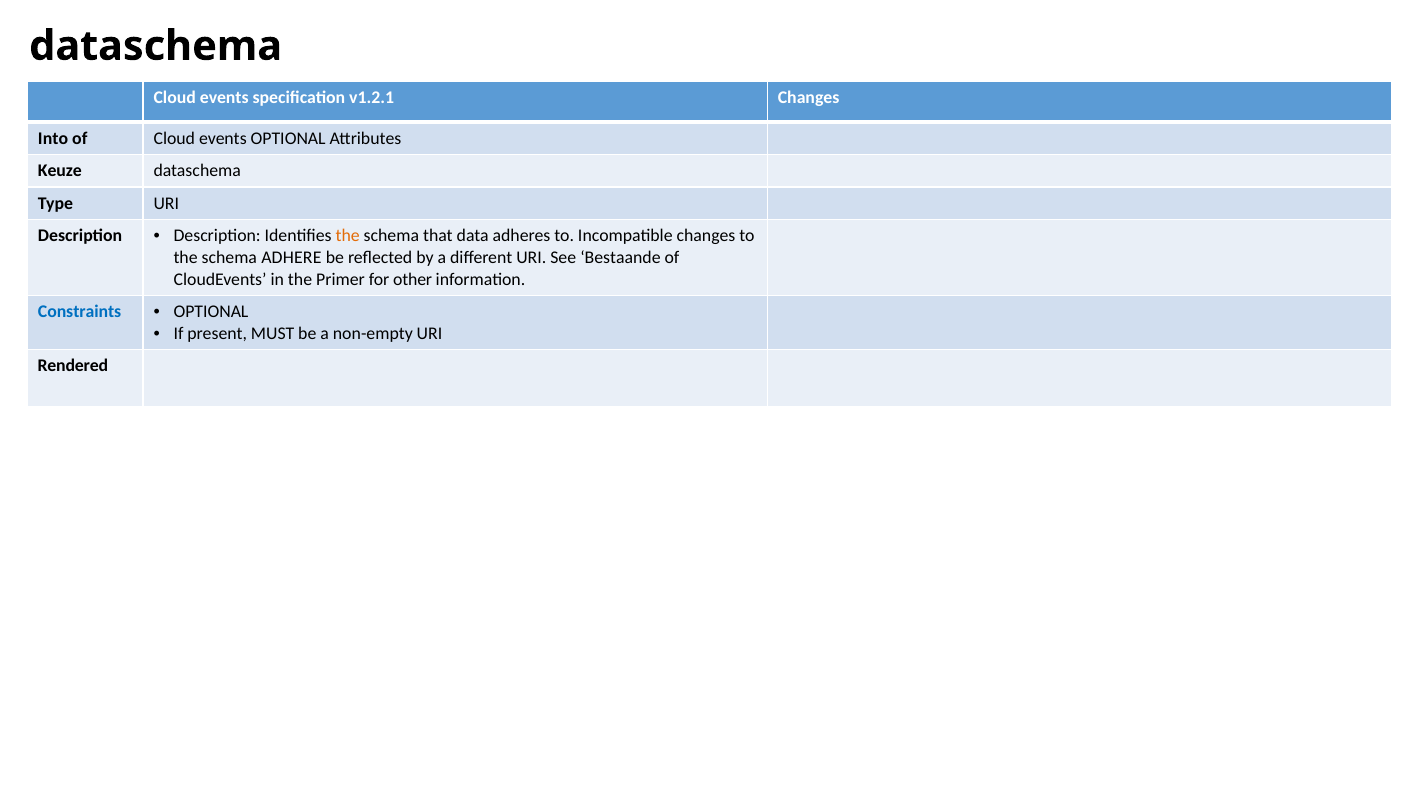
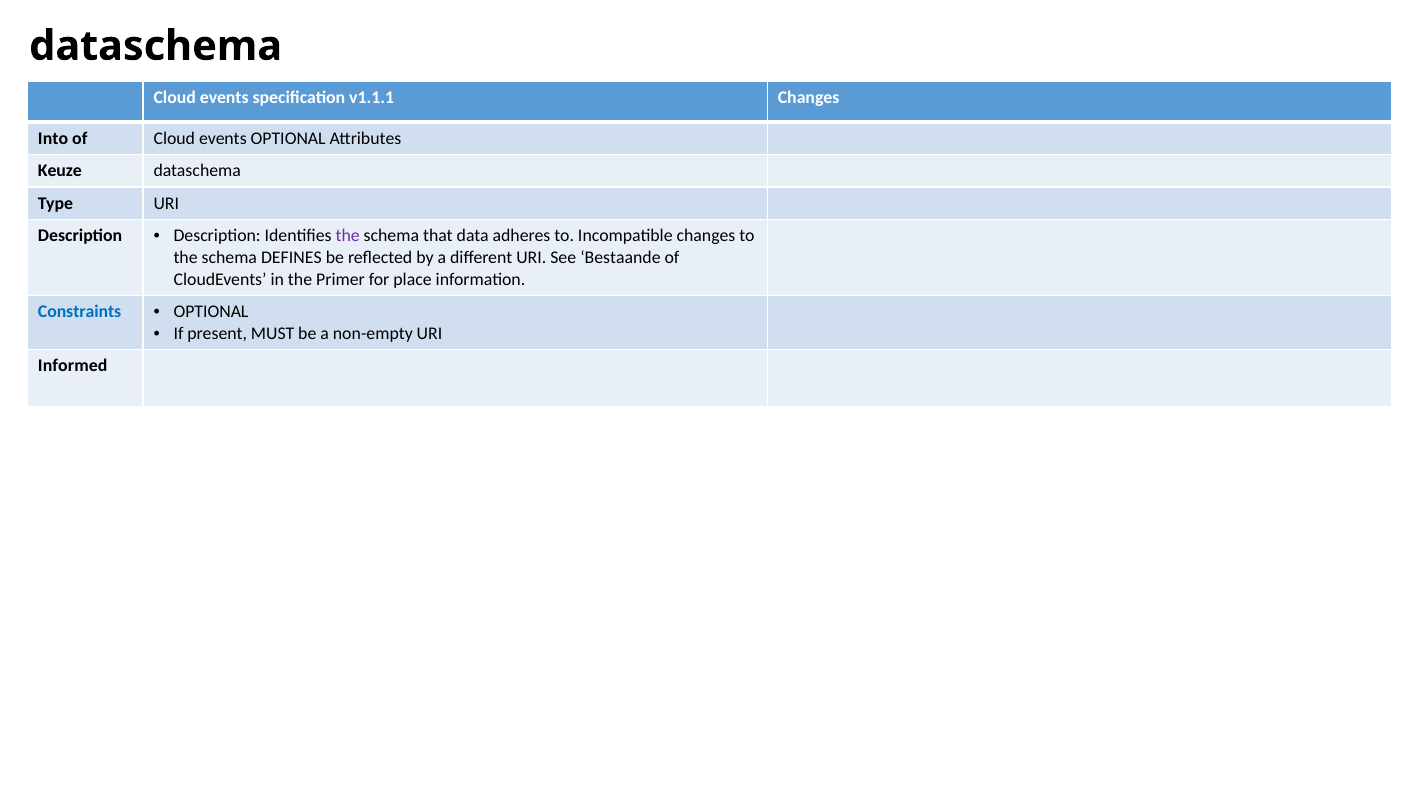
v1.2.1: v1.2.1 -> v1.1.1
the at (348, 236) colour: orange -> purple
ADHERE: ADHERE -> DEFINES
other: other -> place
Rendered: Rendered -> Informed
